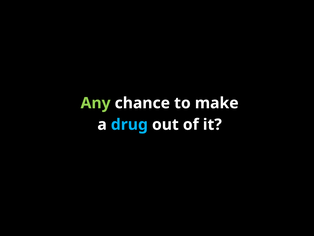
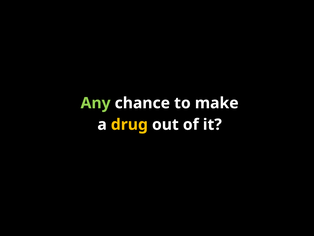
drug colour: light blue -> yellow
